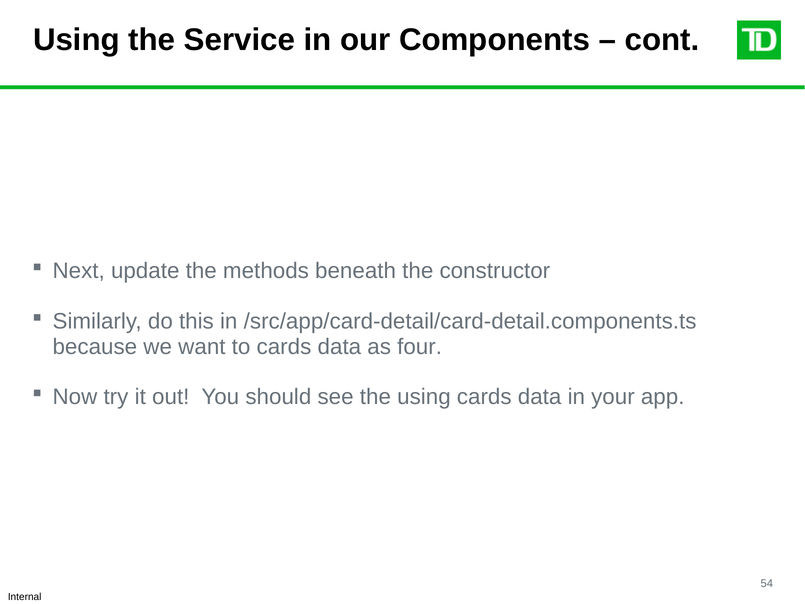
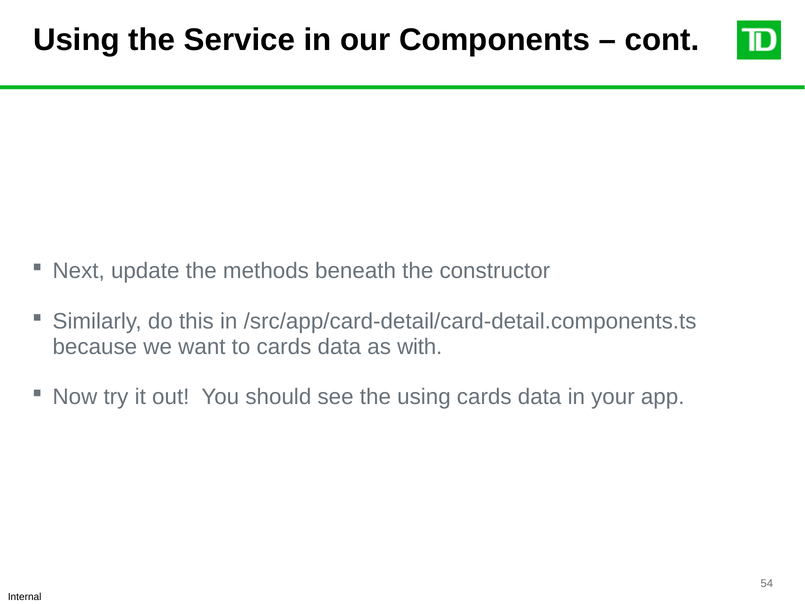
four: four -> with
